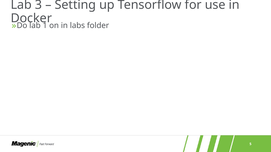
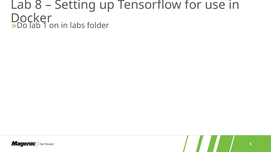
3: 3 -> 8
